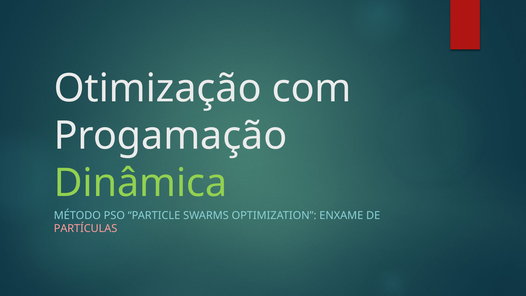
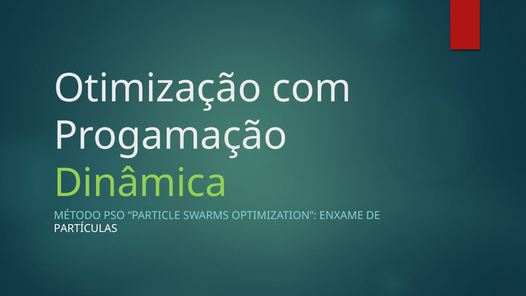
PARTÍCULAS colour: pink -> white
